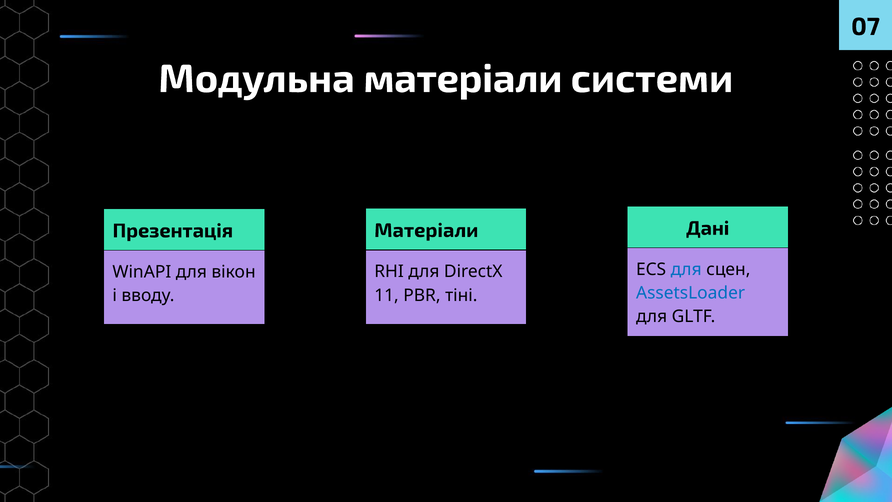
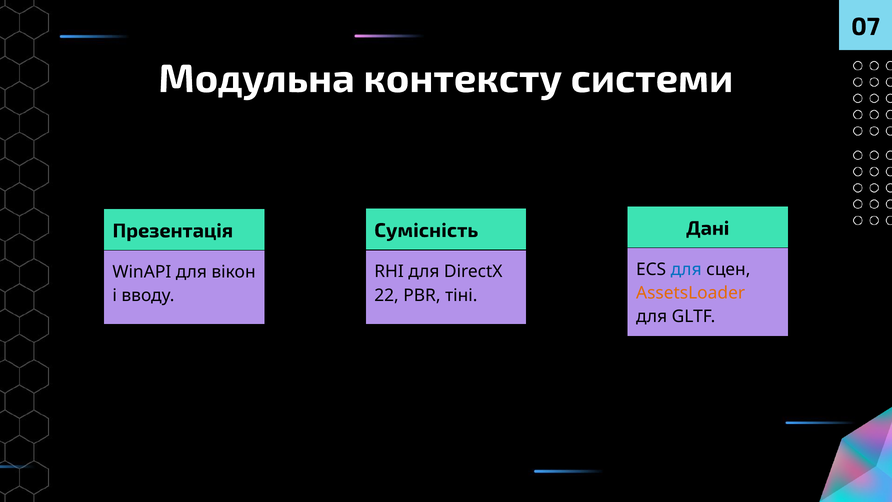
Модульна матеріали: матеріали -> контексту
Матеріали at (426, 230): Матеріали -> Сумісність
AssetsLoader colour: blue -> orange
11: 11 -> 22
